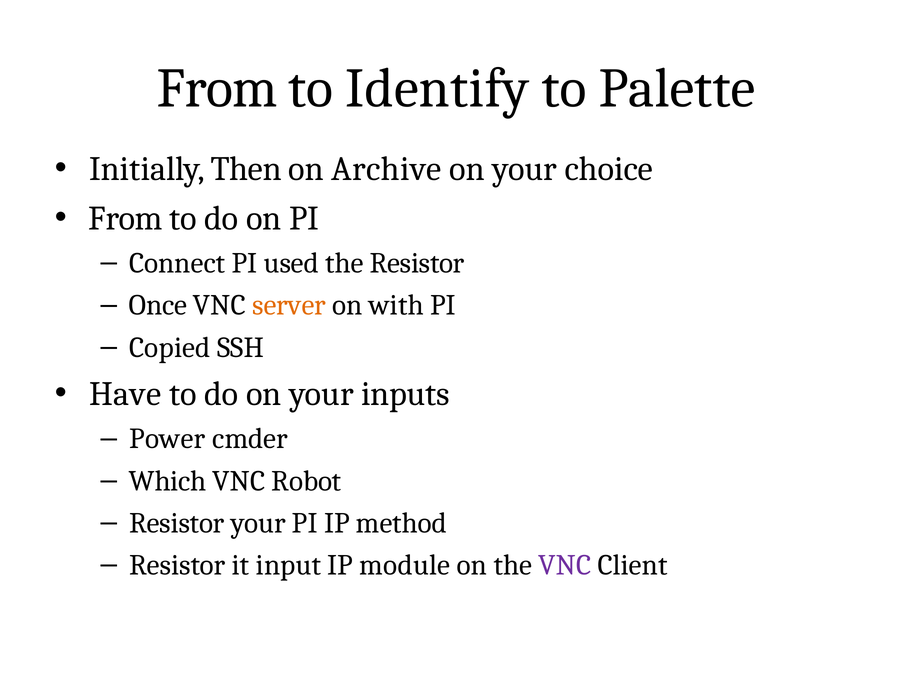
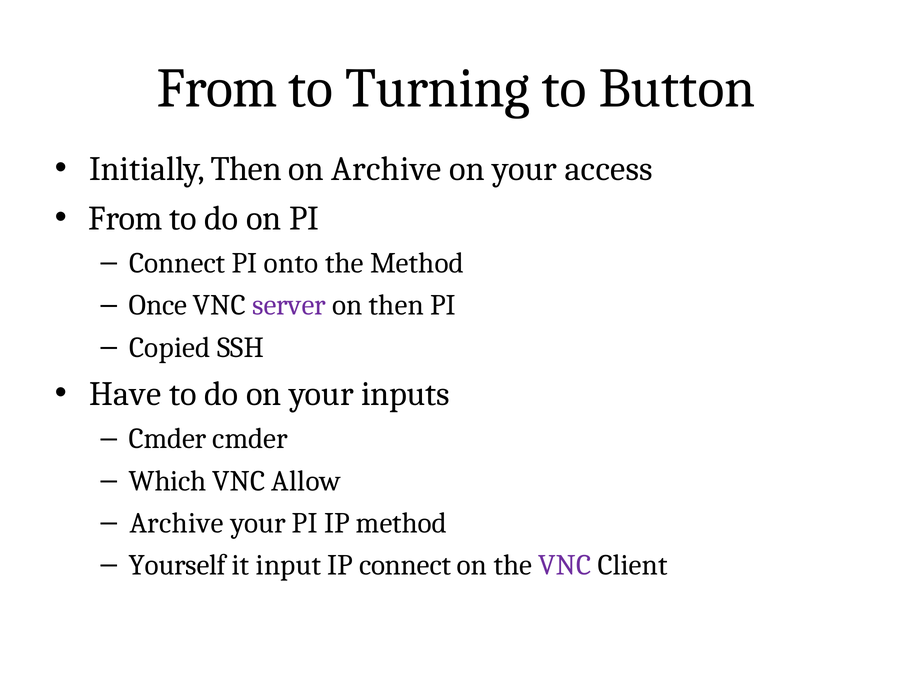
Identify: Identify -> Turning
Palette: Palette -> Button
choice: choice -> access
used: used -> onto
the Resistor: Resistor -> Method
server colour: orange -> purple
on with: with -> then
Power at (167, 439): Power -> Cmder
Robot: Robot -> Allow
Resistor at (177, 523): Resistor -> Archive
Resistor at (177, 566): Resistor -> Yourself
IP module: module -> connect
